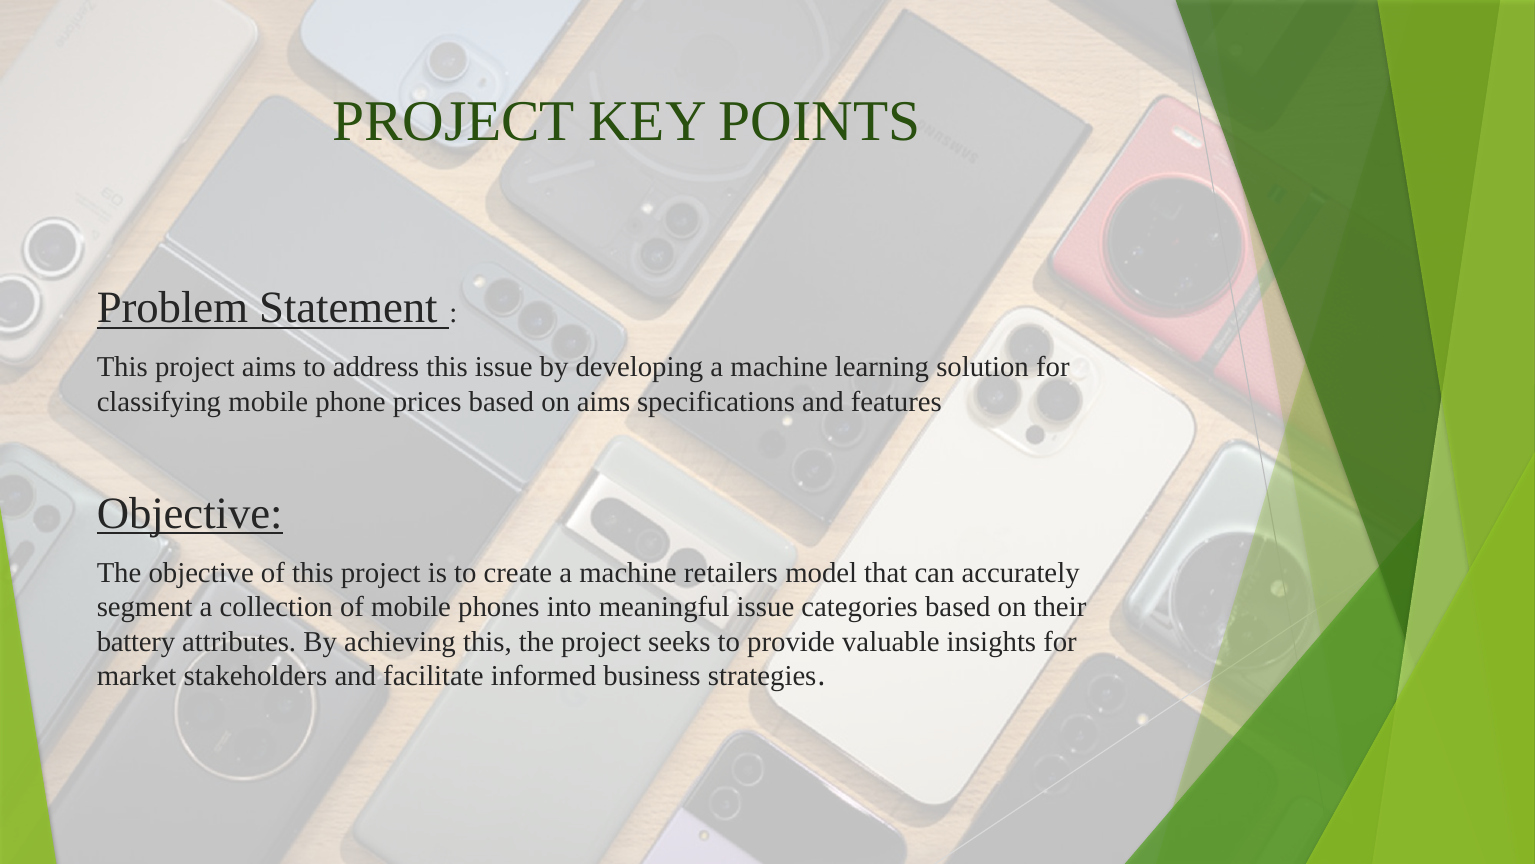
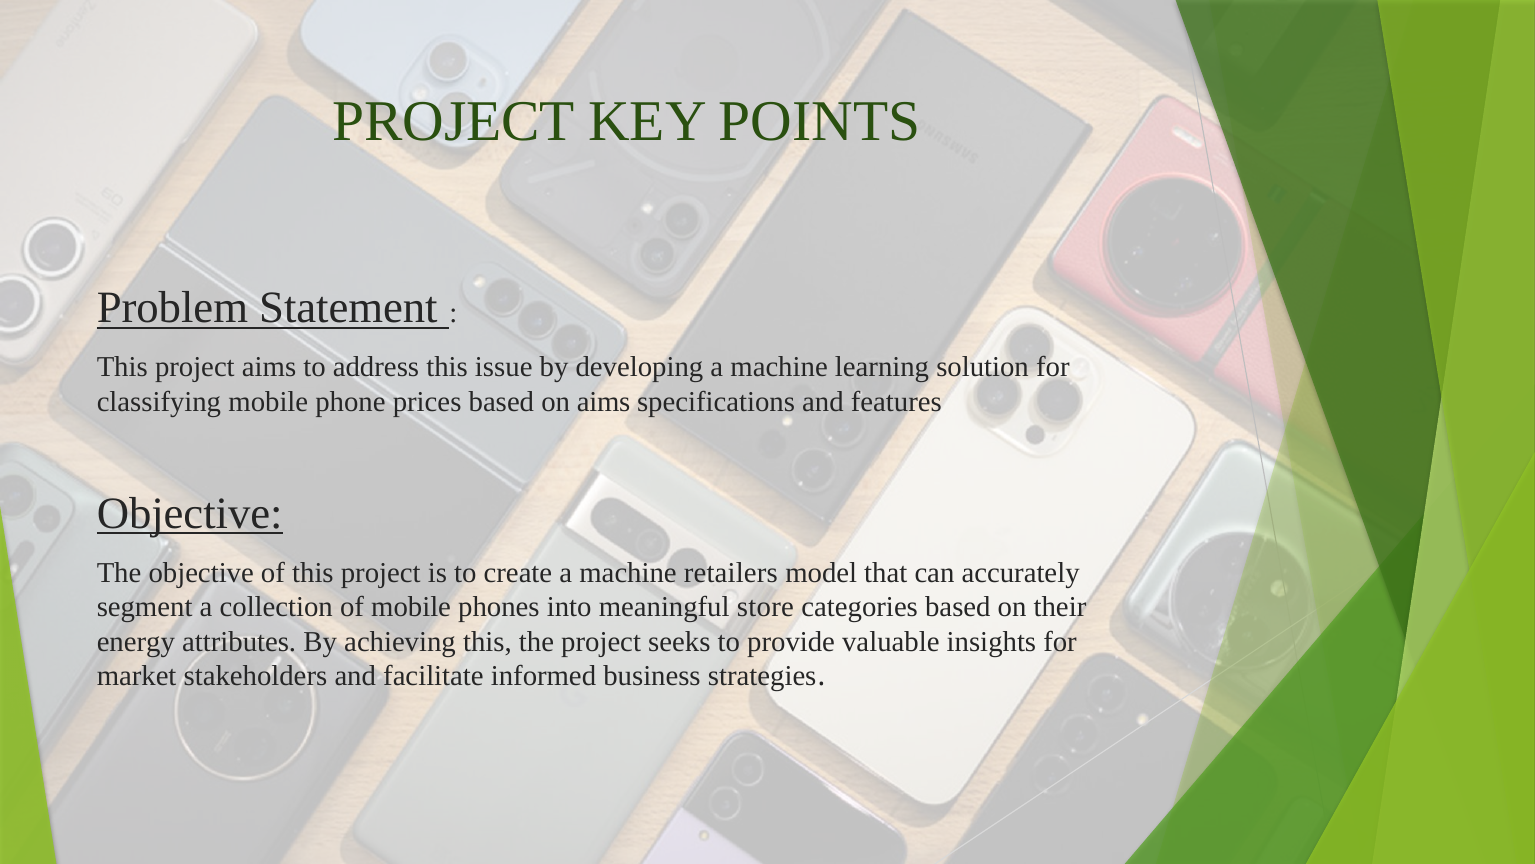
meaningful issue: issue -> store
battery: battery -> energy
